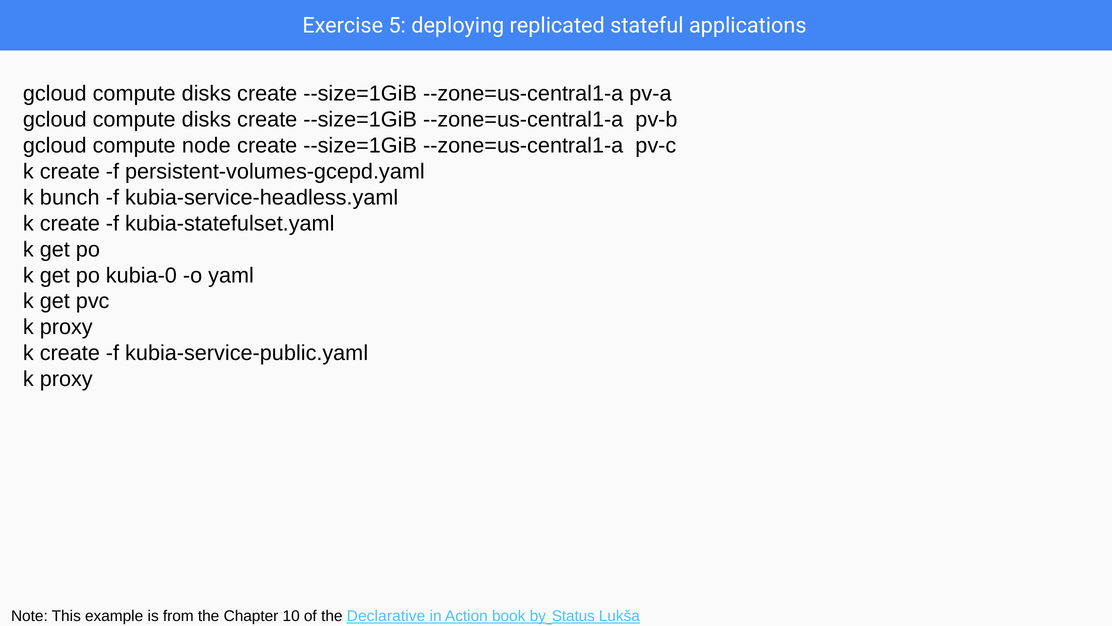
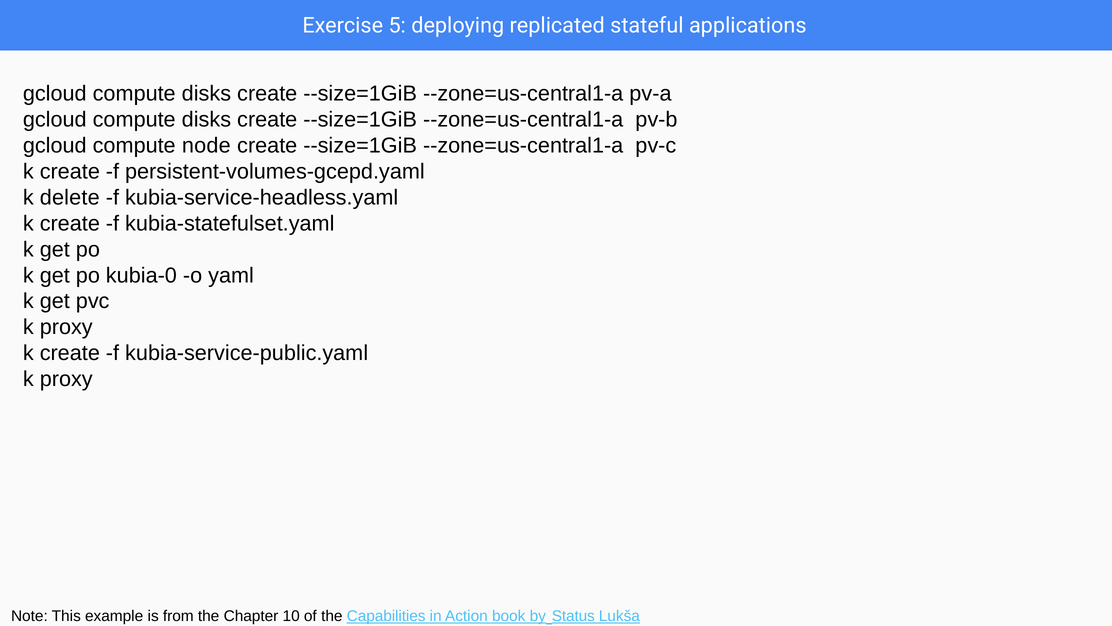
bunch: bunch -> delete
Declarative: Declarative -> Capabilities
